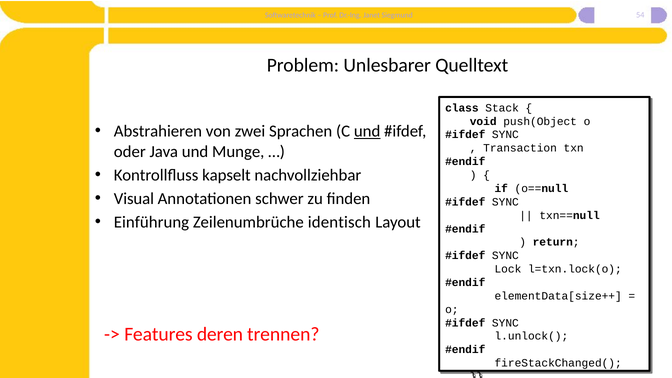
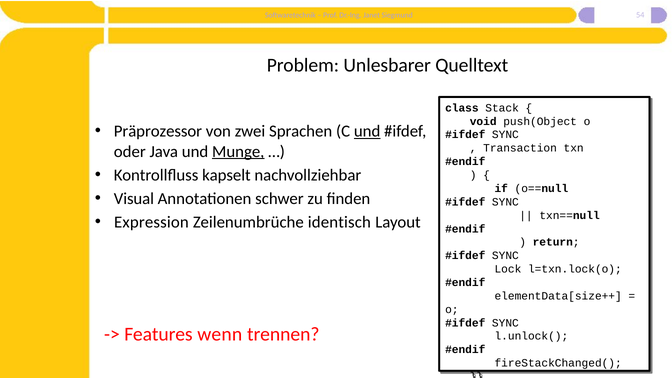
Abstrahieren: Abstrahieren -> Präprozessor
Munge underline: none -> present
Einführung: Einführung -> Expression
deren: deren -> wenn
